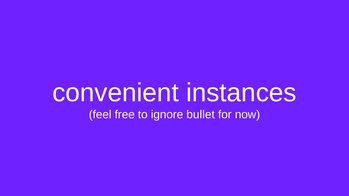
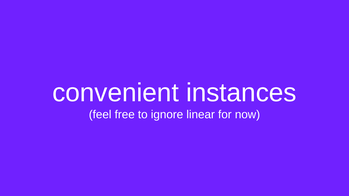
bullet: bullet -> linear
